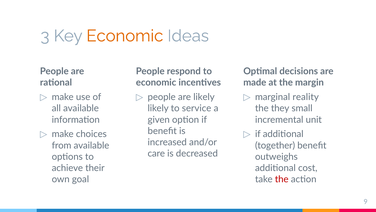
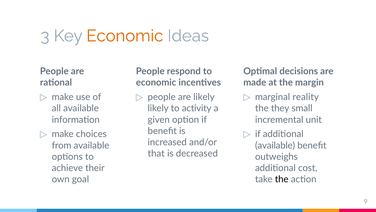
service: service -> activity
together at (275, 145): together -> available
care: care -> that
the at (282, 179) colour: red -> black
